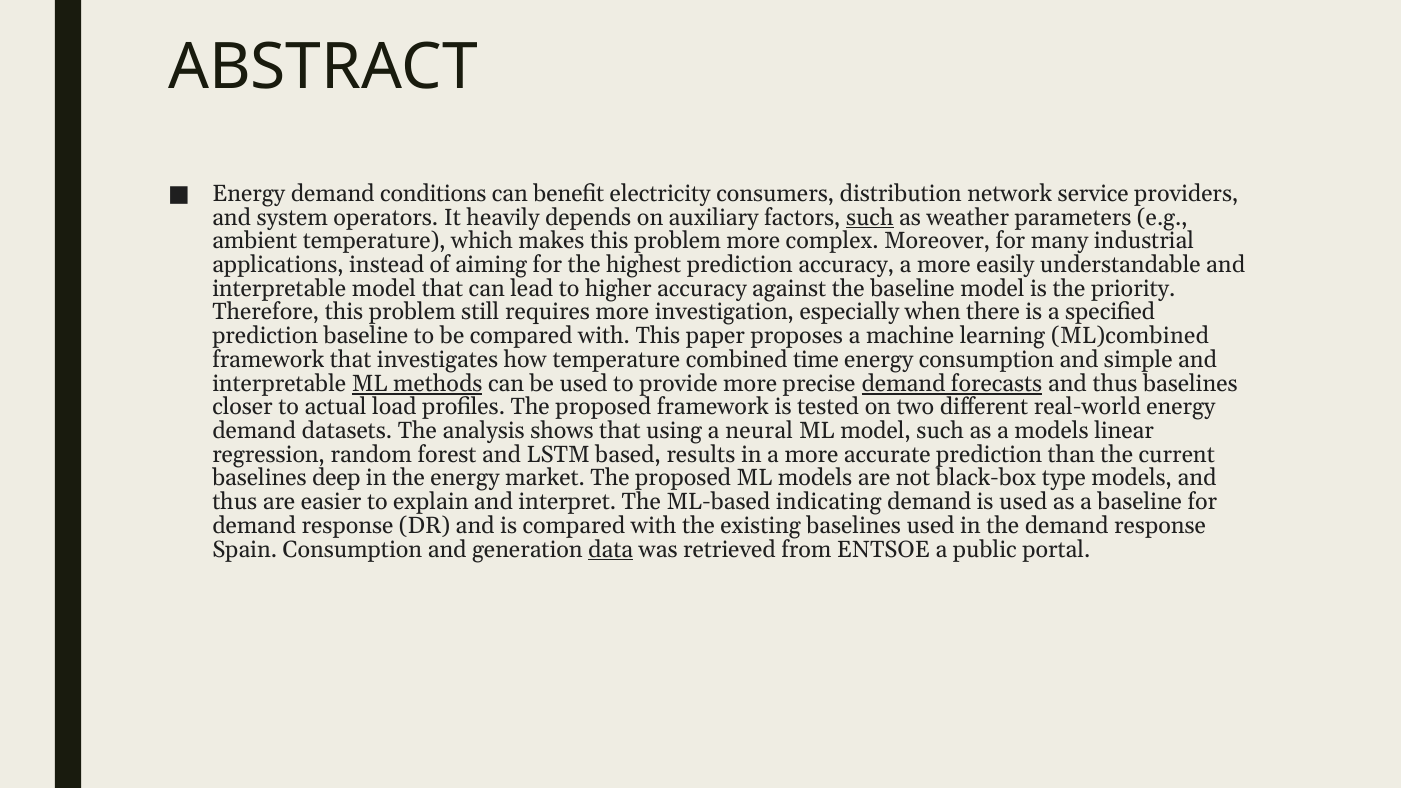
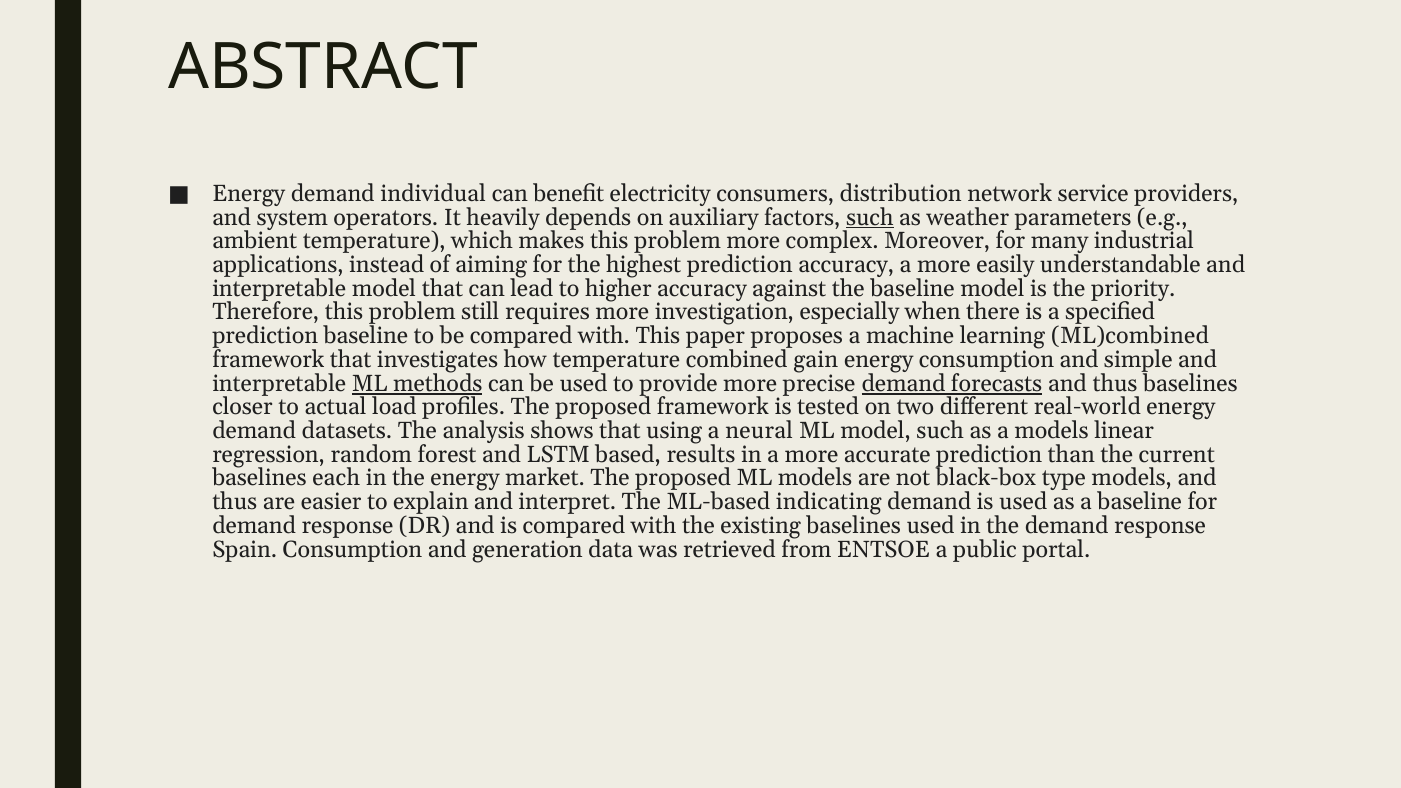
conditions: conditions -> individual
time: time -> gain
deep: deep -> each
data underline: present -> none
